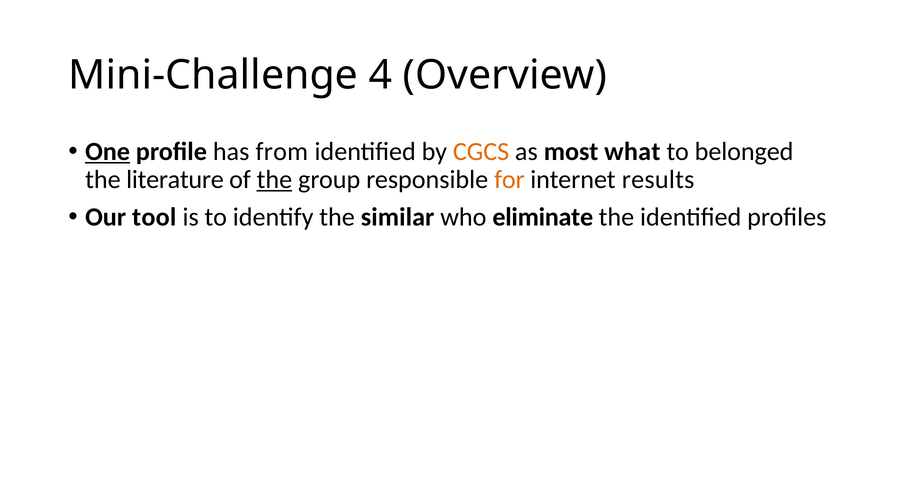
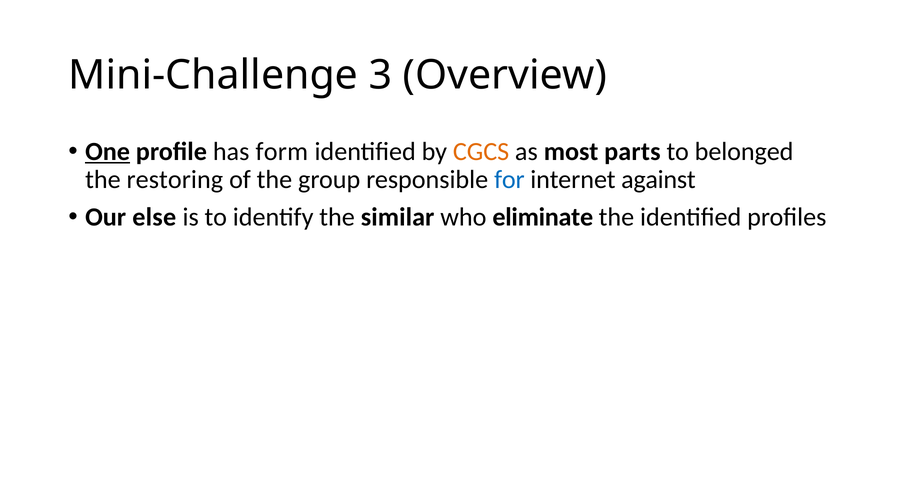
4: 4 -> 3
from: from -> form
what: what -> parts
literature: literature -> restoring
the at (274, 180) underline: present -> none
for colour: orange -> blue
results: results -> against
tool: tool -> else
